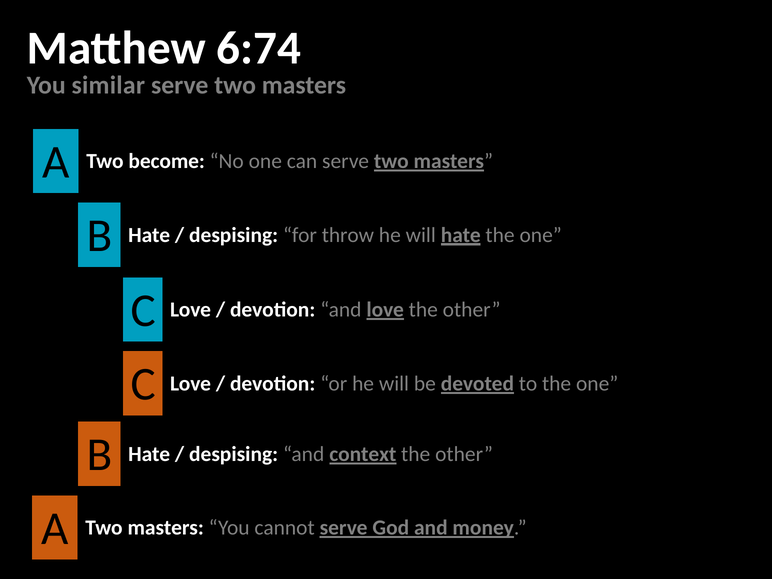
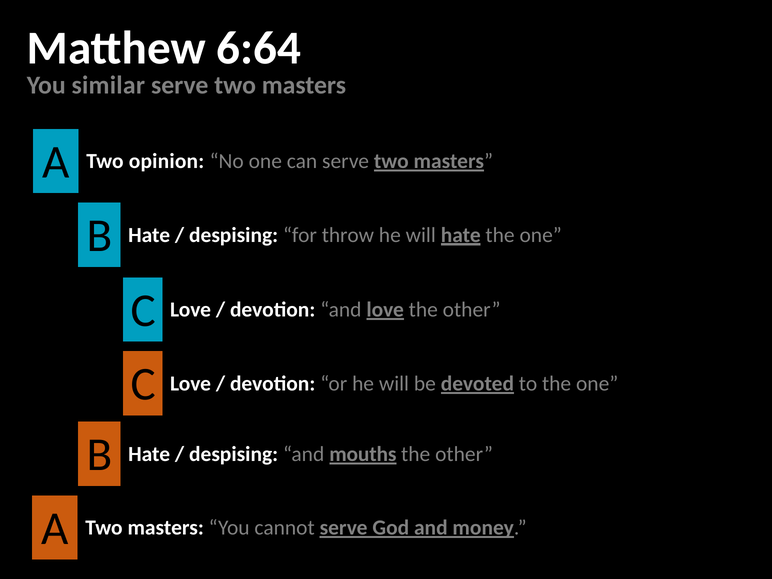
6:74: 6:74 -> 6:64
become: become -> opinion
context: context -> mouths
